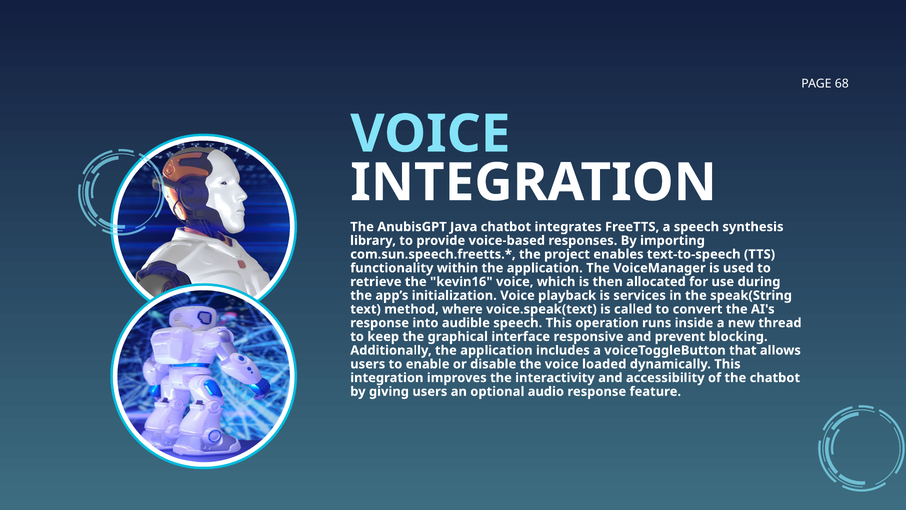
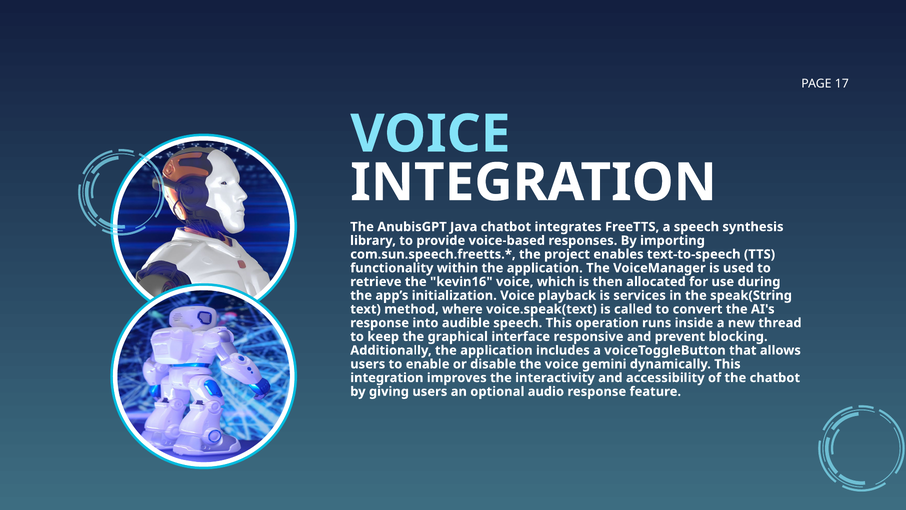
68: 68 -> 17
loaded: loaded -> gemini
